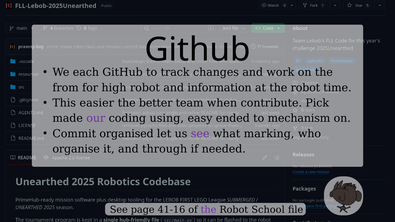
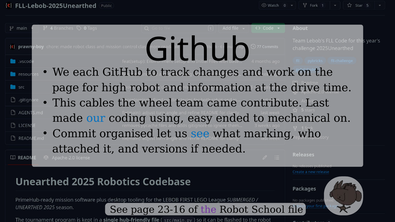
from at (66, 88): from -> page
at the robot: robot -> drive
easier: easier -> cables
better: better -> wheel
when: when -> came
Pick: Pick -> Last
our colour: purple -> blue
mechanism: mechanism -> mechanical
see at (200, 134) colour: purple -> blue
organise: organise -> attached
through: through -> versions
41-16: 41-16 -> 23-16
